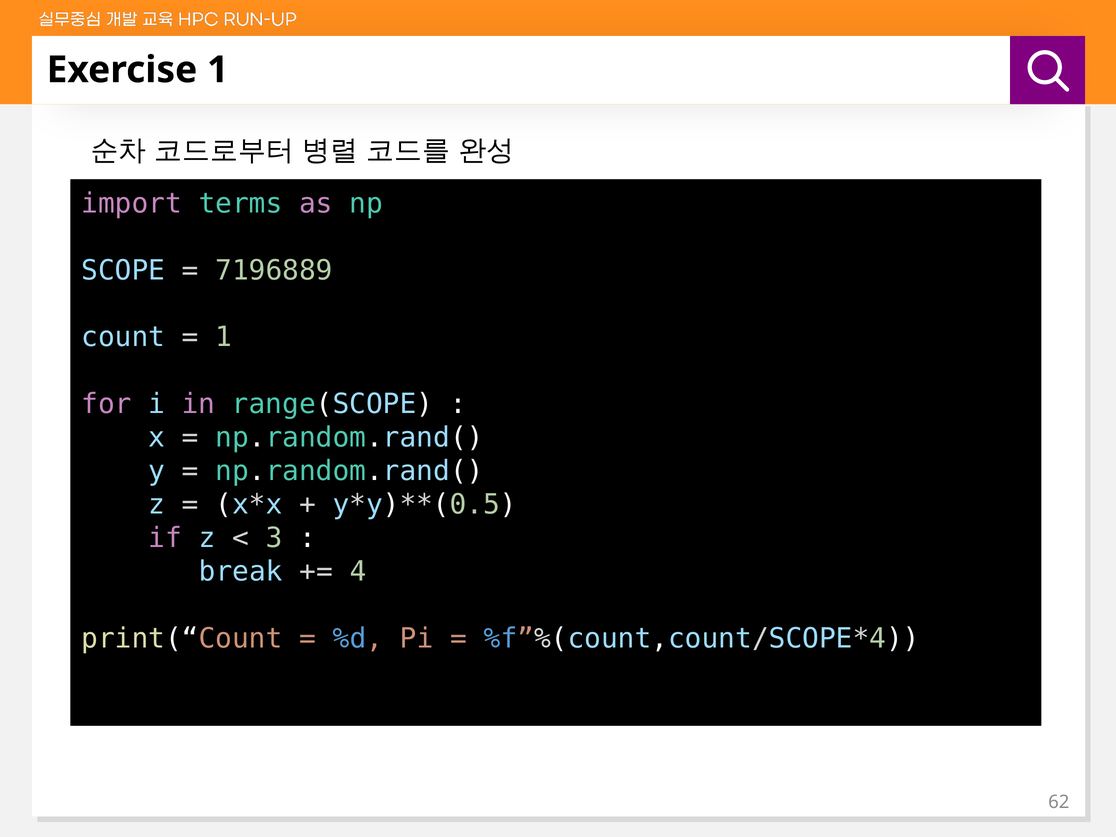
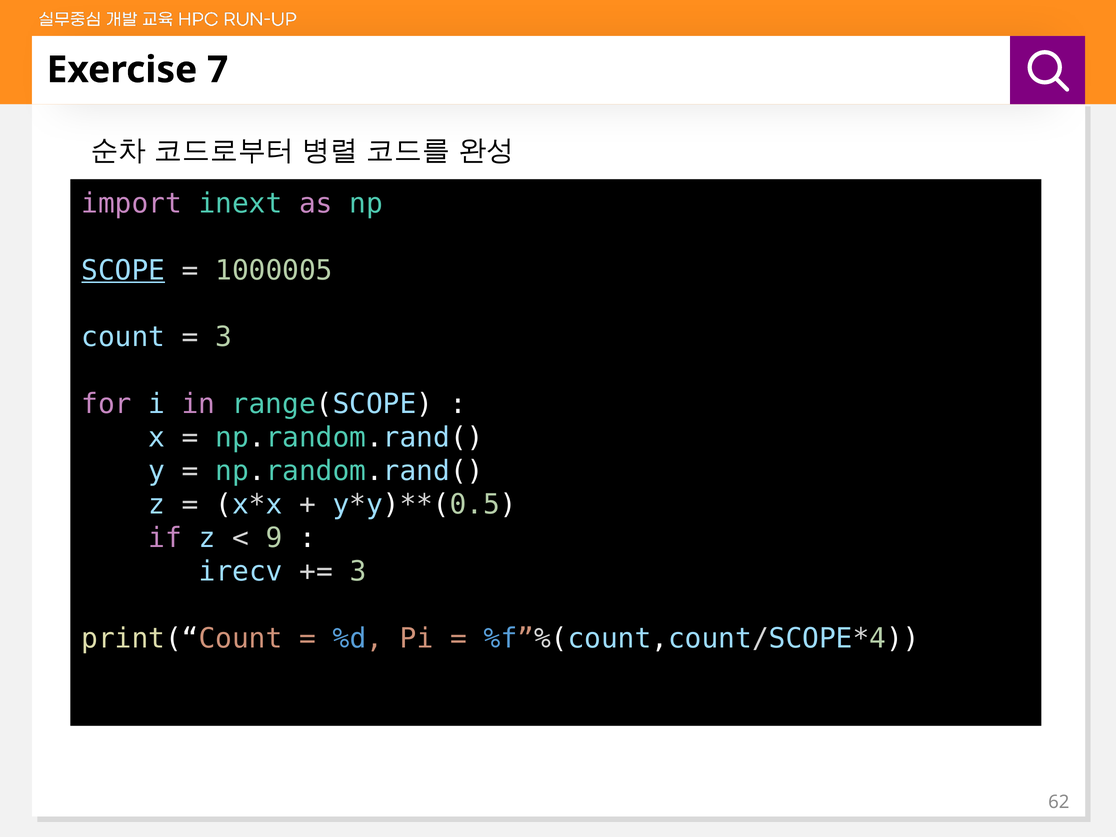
Exercise 1: 1 -> 7
terms: terms -> inext
SCOPE underline: none -> present
7196889: 7196889 -> 1000005
1 at (224, 337): 1 -> 3
3: 3 -> 9
break: break -> irecv
4 at (358, 572): 4 -> 3
